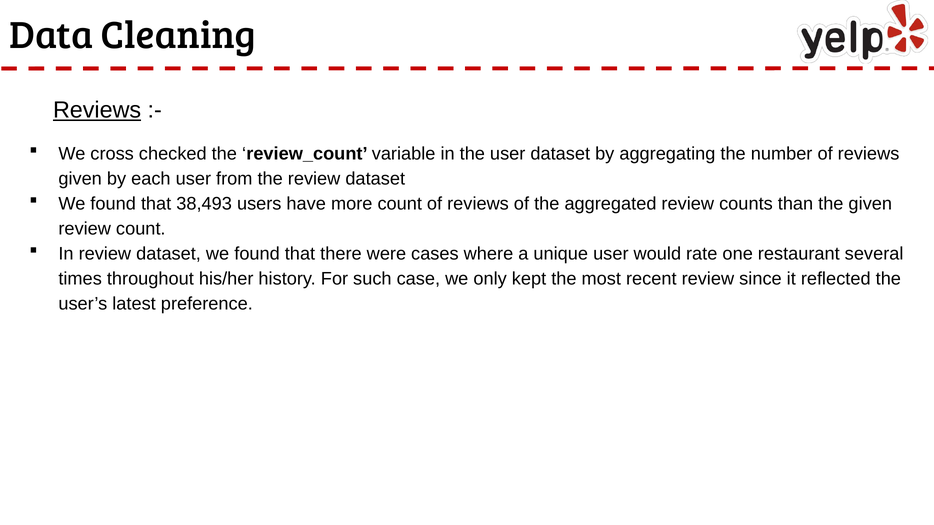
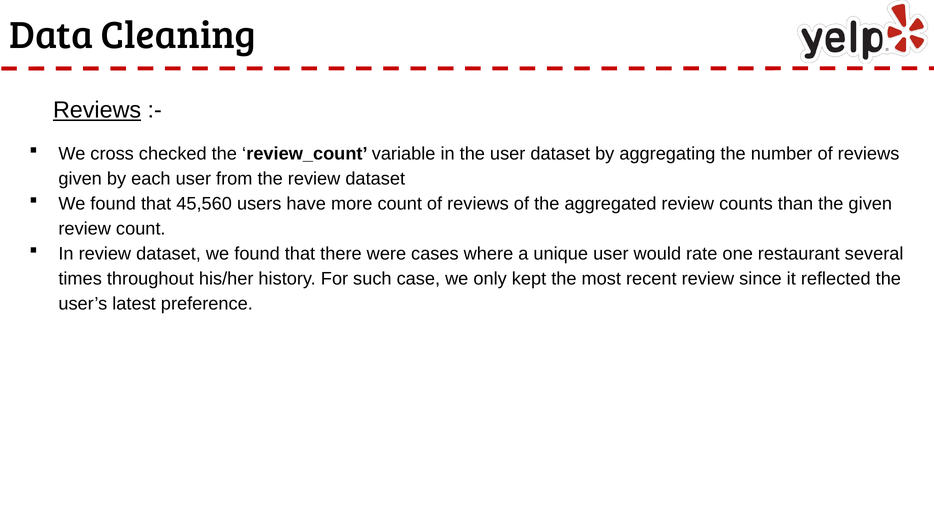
38,493: 38,493 -> 45,560
